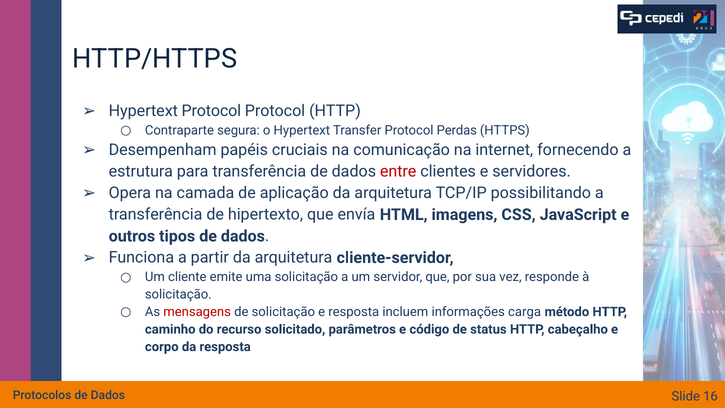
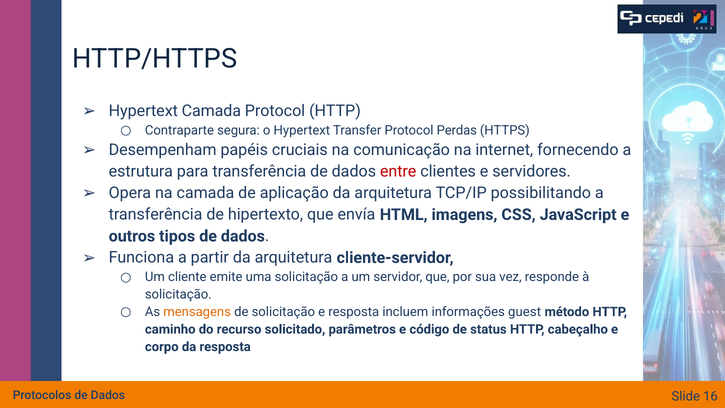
Hypertext Protocol: Protocol -> Camada
mensagens colour: red -> orange
carga: carga -> guest
